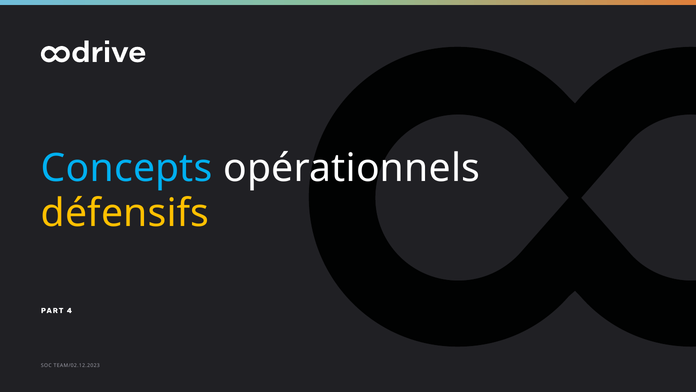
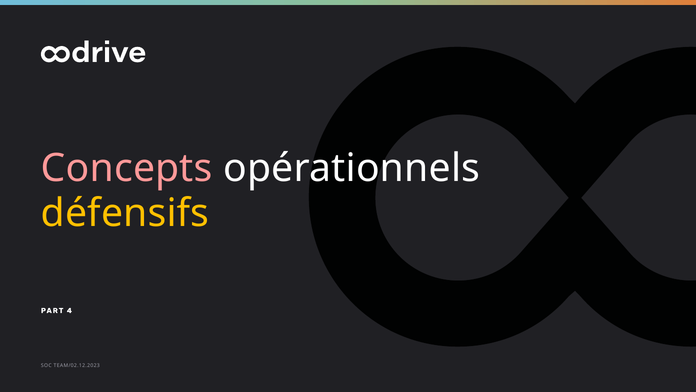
Concepts colour: light blue -> pink
